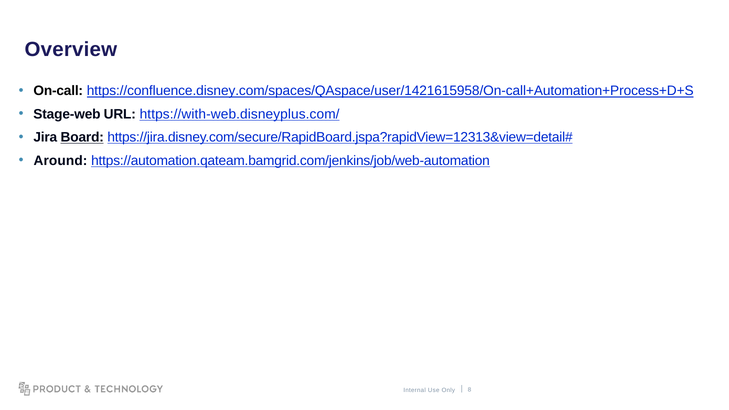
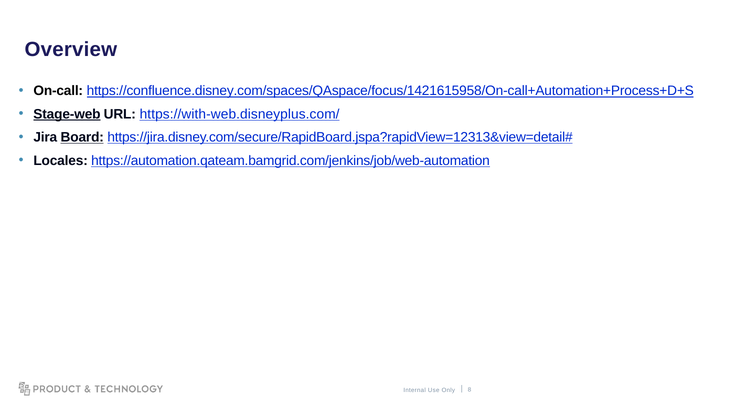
https://confluence.disney.com/spaces/QAspace/user/1421615958/On-call+Automation+Process+D+S: https://confluence.disney.com/spaces/QAspace/user/1421615958/On-call+Automation+Process+D+S -> https://confluence.disney.com/spaces/QAspace/focus/1421615958/On-call+Automation+Process+D+S
Stage-web underline: none -> present
Around: Around -> Locales
